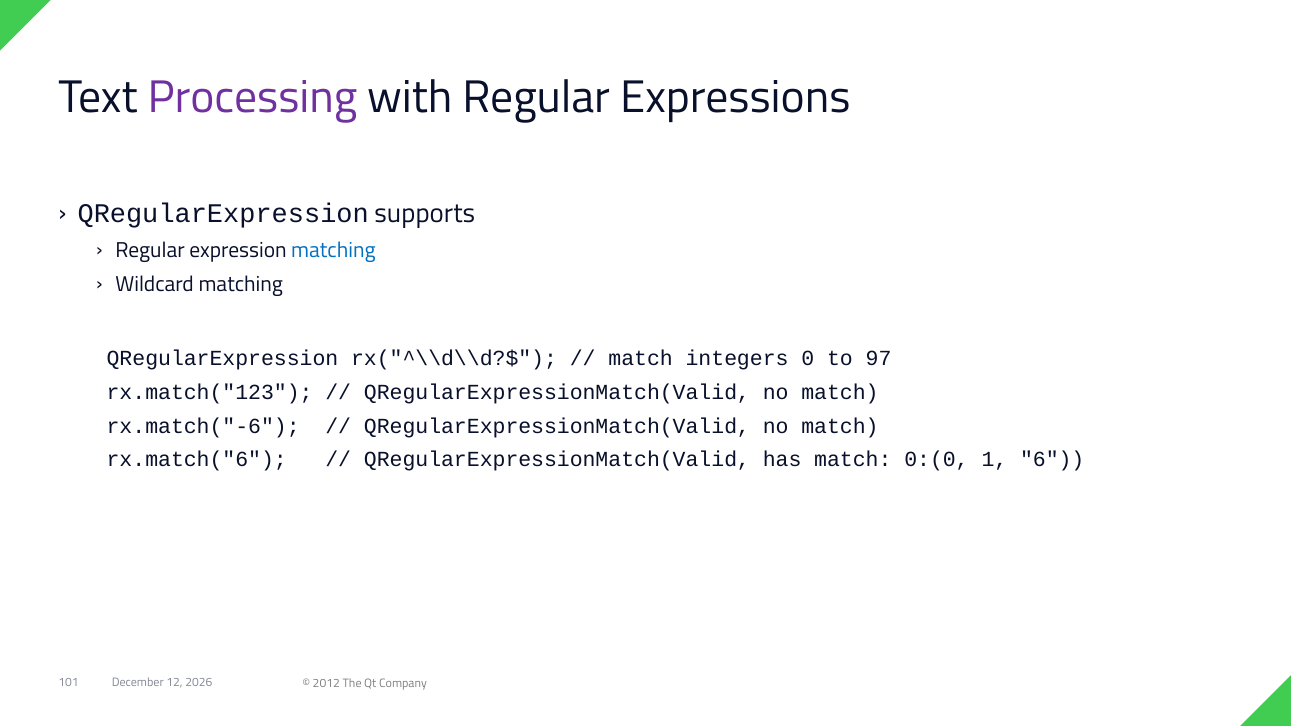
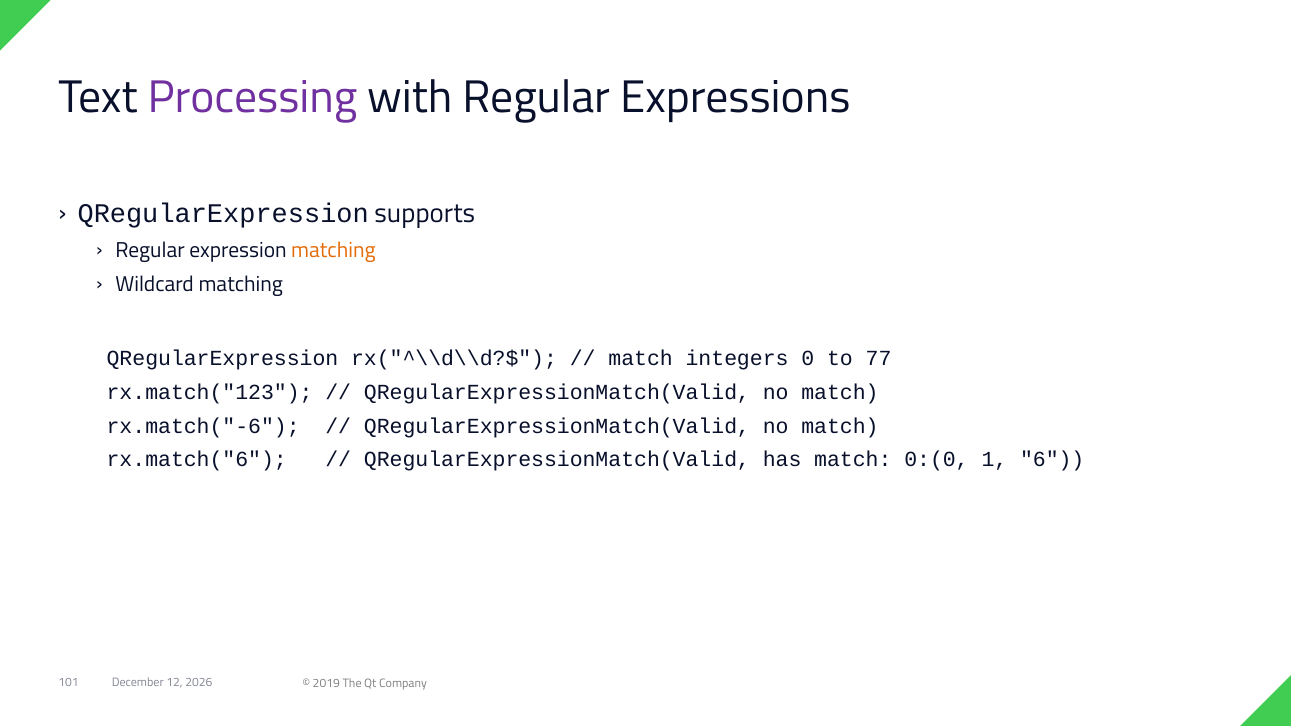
matching at (333, 250) colour: blue -> orange
97: 97 -> 77
2012: 2012 -> 2019
